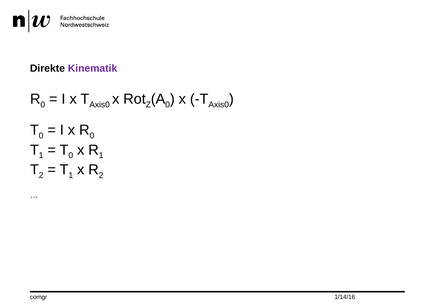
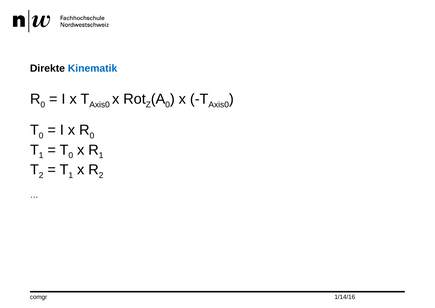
Kinematik colour: purple -> blue
